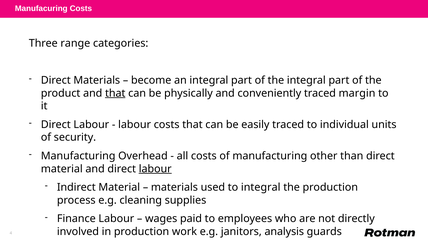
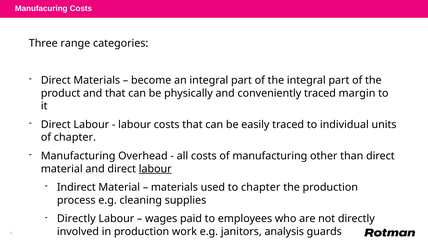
that at (115, 93) underline: present -> none
of security: security -> chapter
to integral: integral -> chapter
Finance at (76, 219): Finance -> Directly
